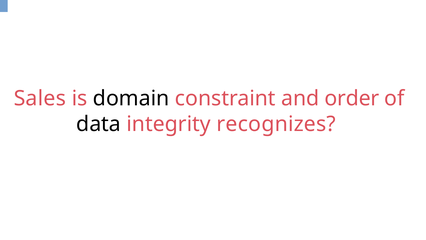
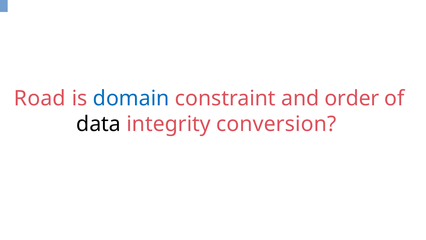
Sales: Sales -> Road
domain colour: black -> blue
recognizes: recognizes -> conversion
